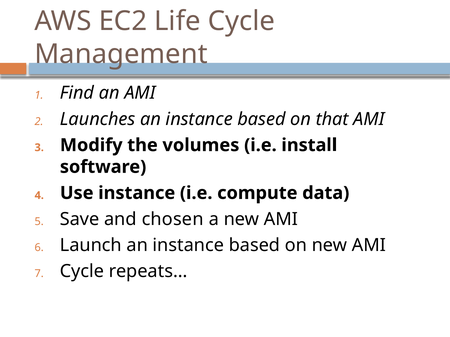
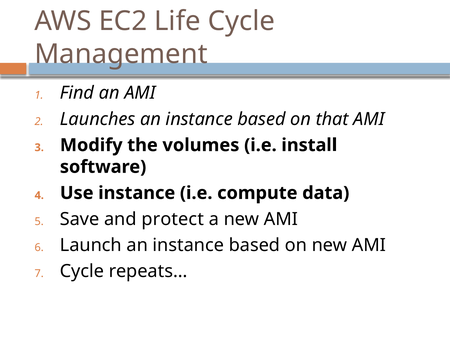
chosen: chosen -> protect
